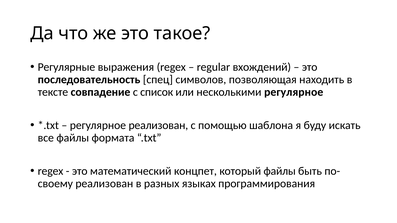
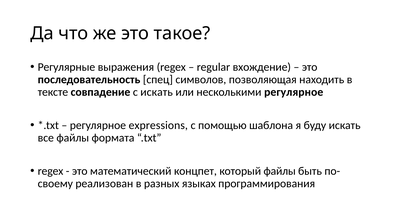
вхождений: вхождений -> вхождение
с список: список -> искать
регулярное реализован: реализован -> expressions
